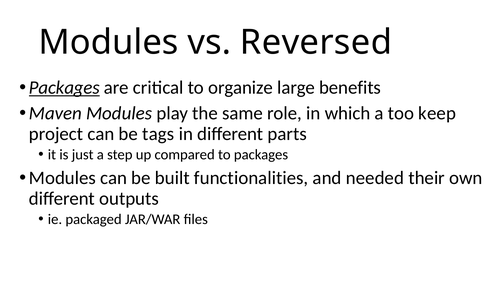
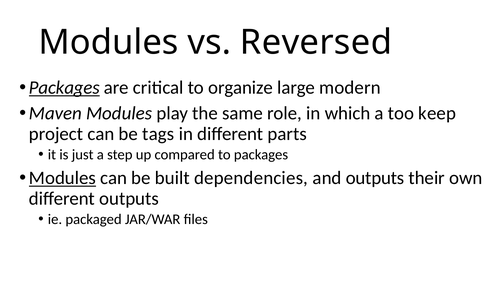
benefits: benefits -> modern
Modules at (62, 178) underline: none -> present
functionalities: functionalities -> dependencies
and needed: needed -> outputs
